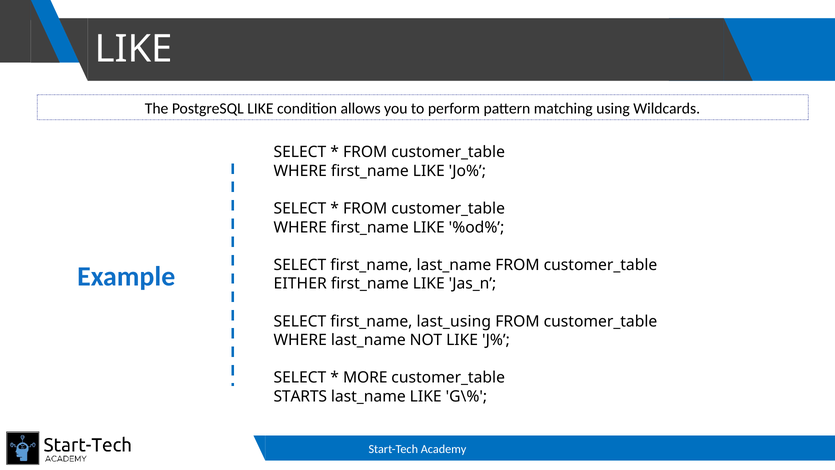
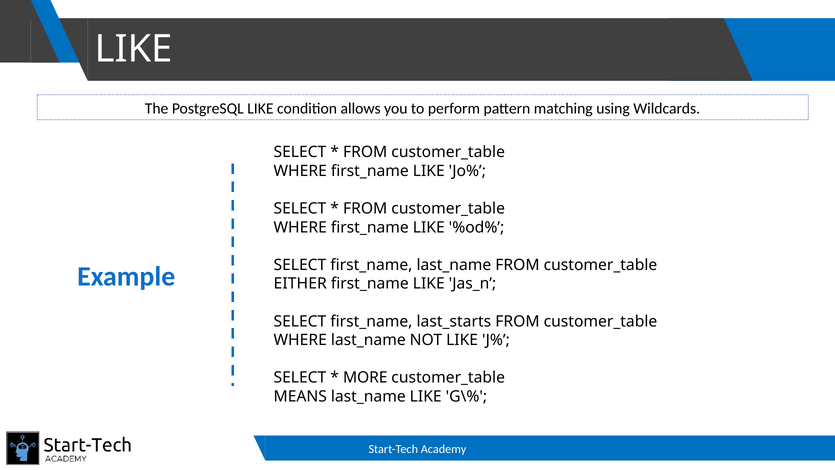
last_using: last_using -> last_starts
STARTS: STARTS -> MEANS
